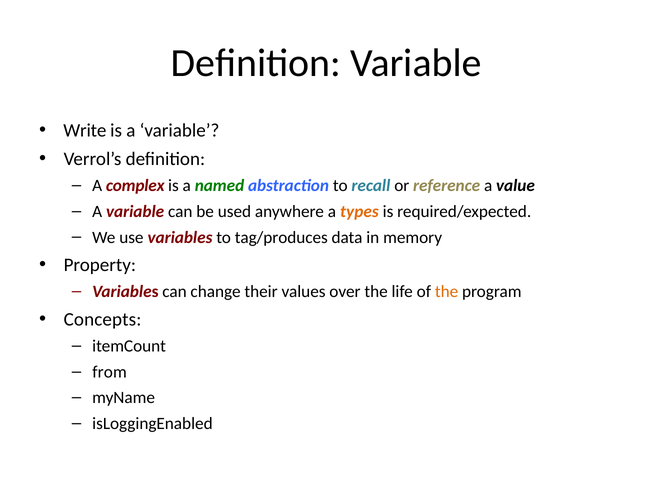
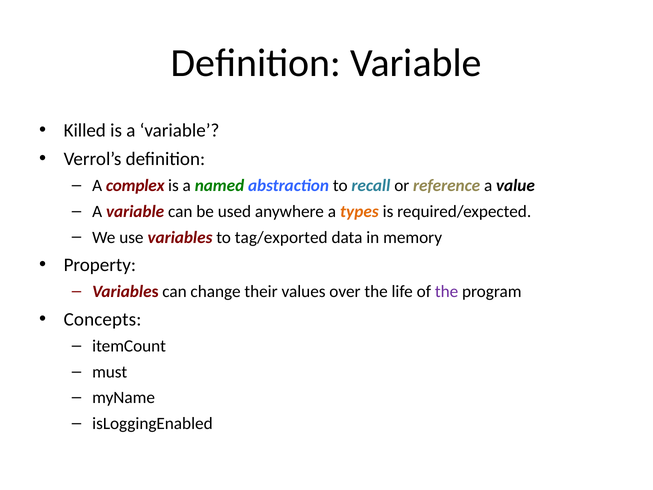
Write: Write -> Killed
tag/produces: tag/produces -> tag/exported
the at (447, 292) colour: orange -> purple
from: from -> must
